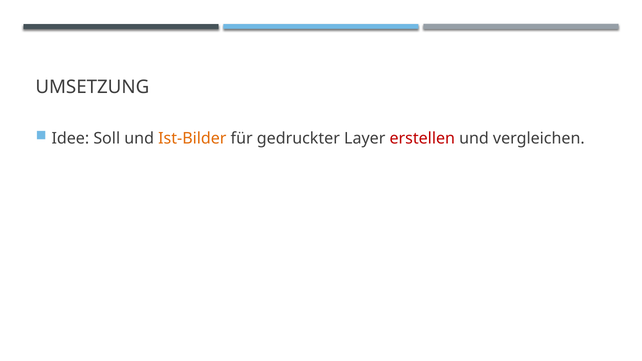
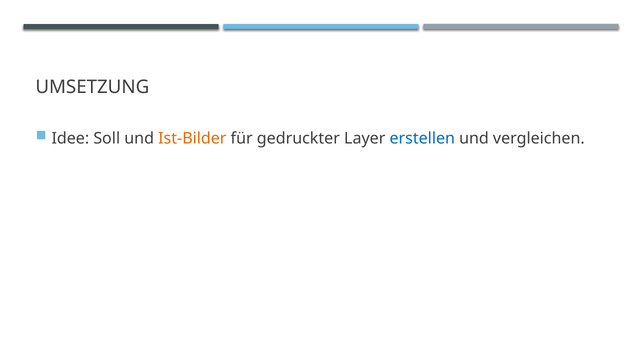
erstellen colour: red -> blue
